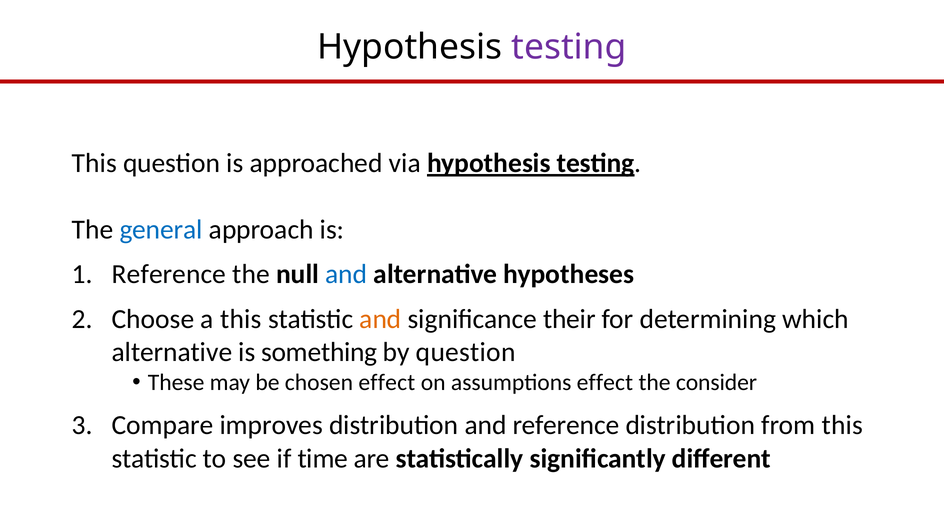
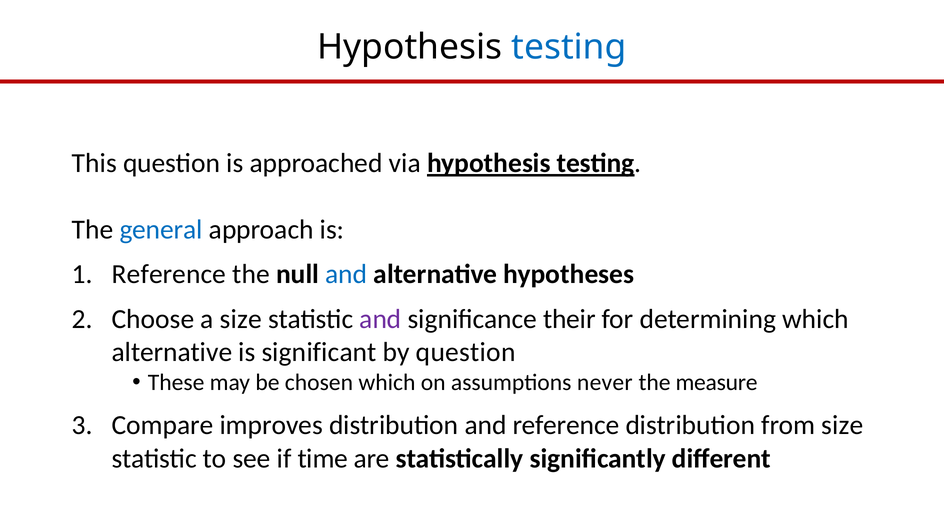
testing at (569, 47) colour: purple -> blue
a this: this -> size
and at (380, 319) colour: orange -> purple
something: something -> significant
chosen effect: effect -> which
assumptions effect: effect -> never
consider: consider -> measure
from this: this -> size
